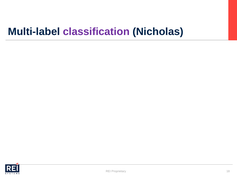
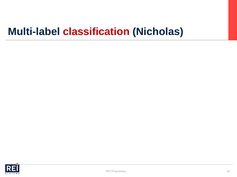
classification colour: purple -> red
